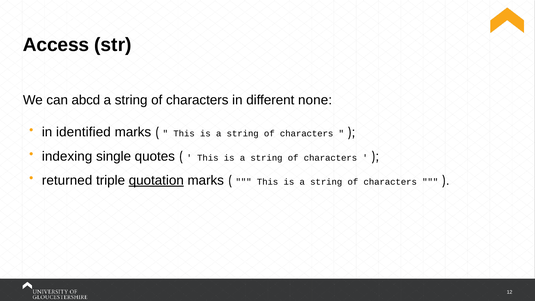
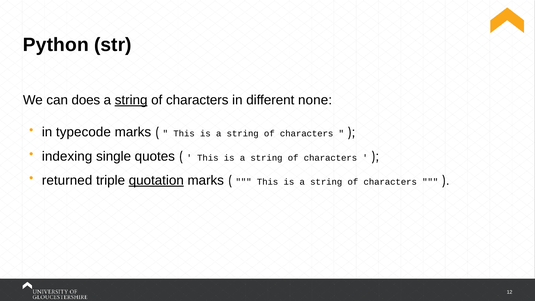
Access: Access -> Python
abcd: abcd -> does
string at (131, 100) underline: none -> present
identified: identified -> typecode
